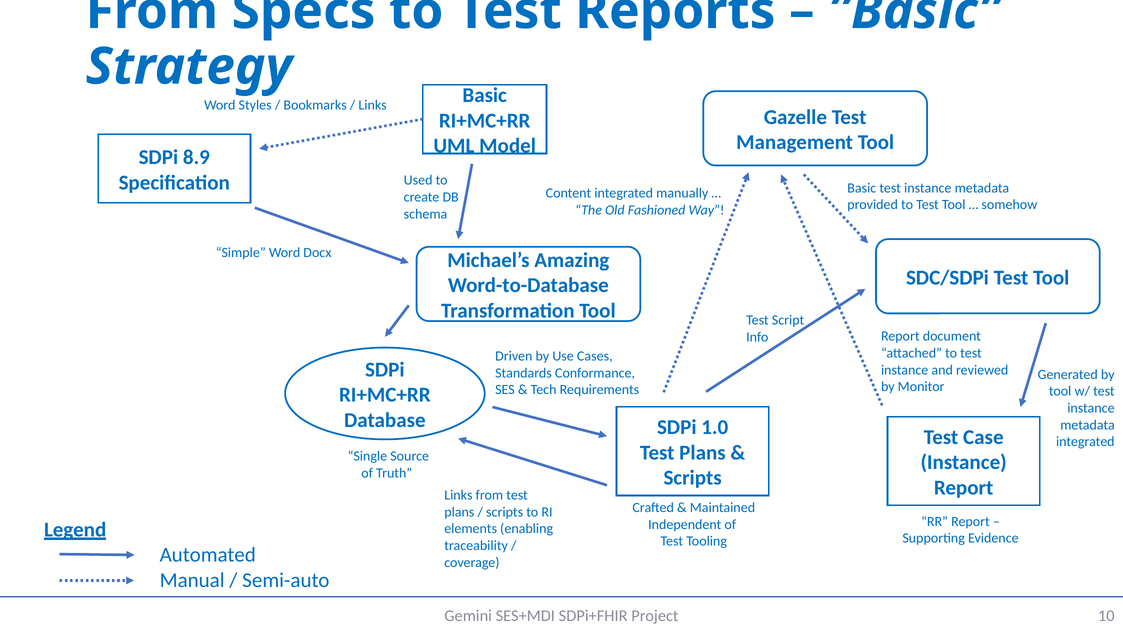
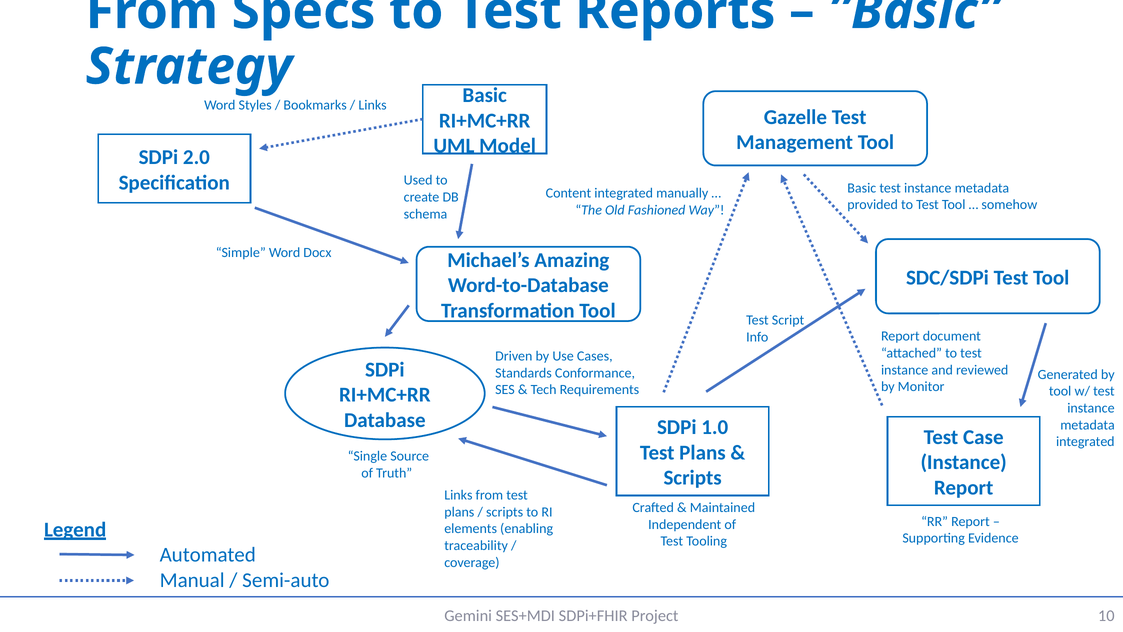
8.9: 8.9 -> 2.0
